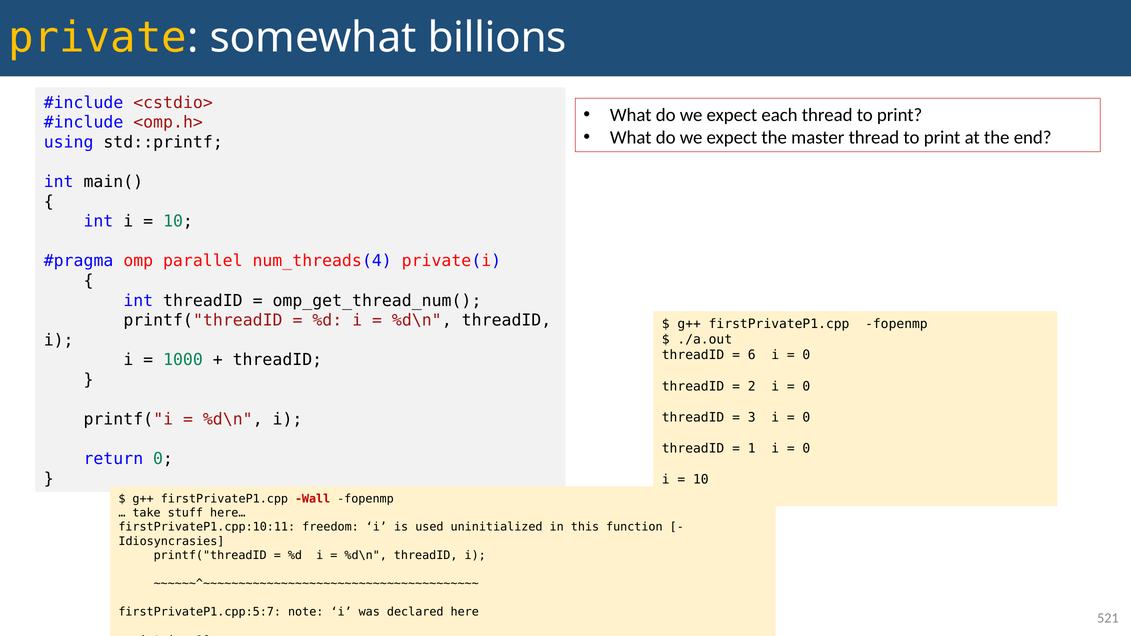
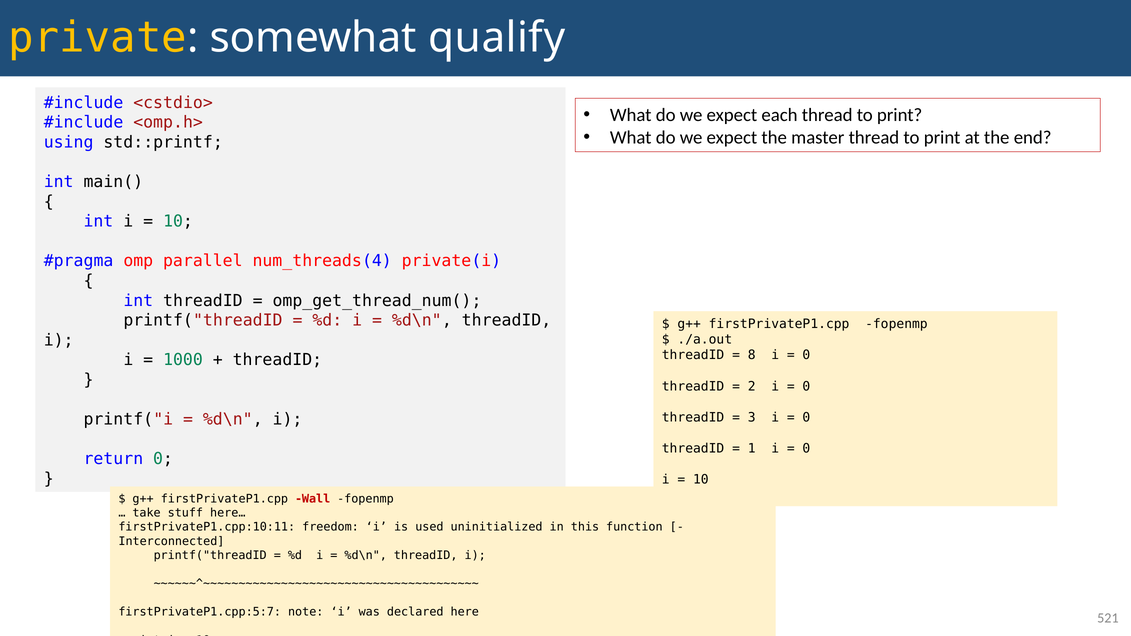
billions: billions -> qualify
6: 6 -> 8
Idiosyncrasies: Idiosyncrasies -> Interconnected
